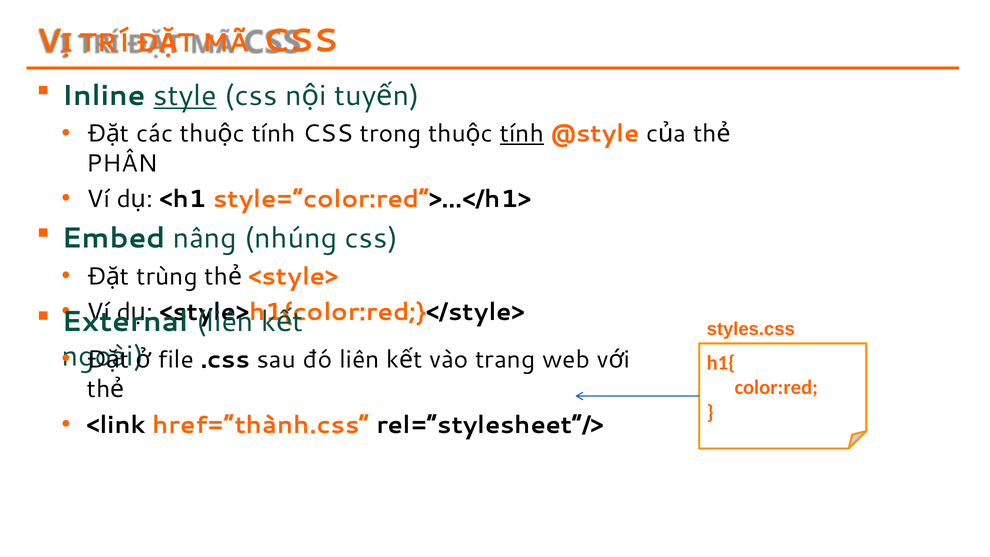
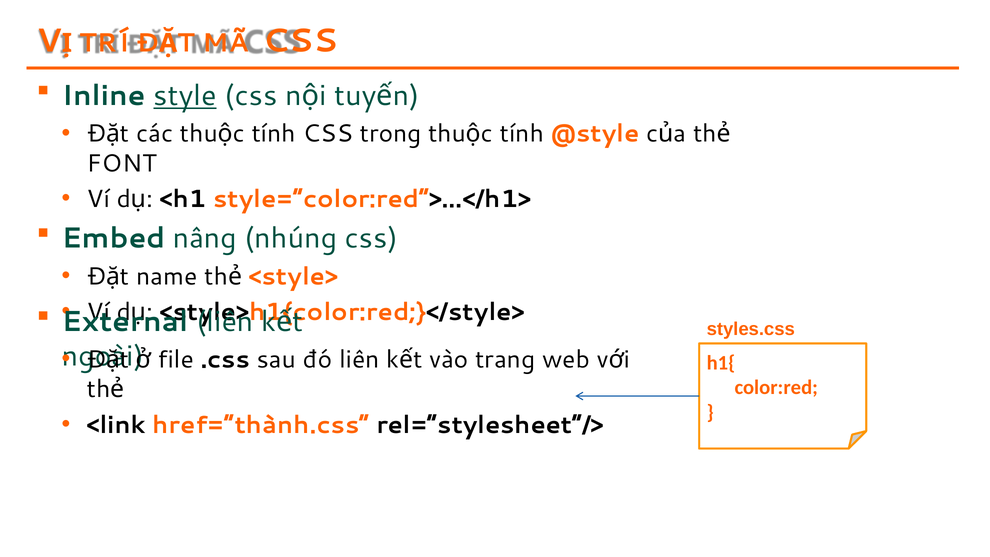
tính at (522, 134) underline: present -> none
PHÂN: PHÂN -> FONT
trùng: trùng -> name
